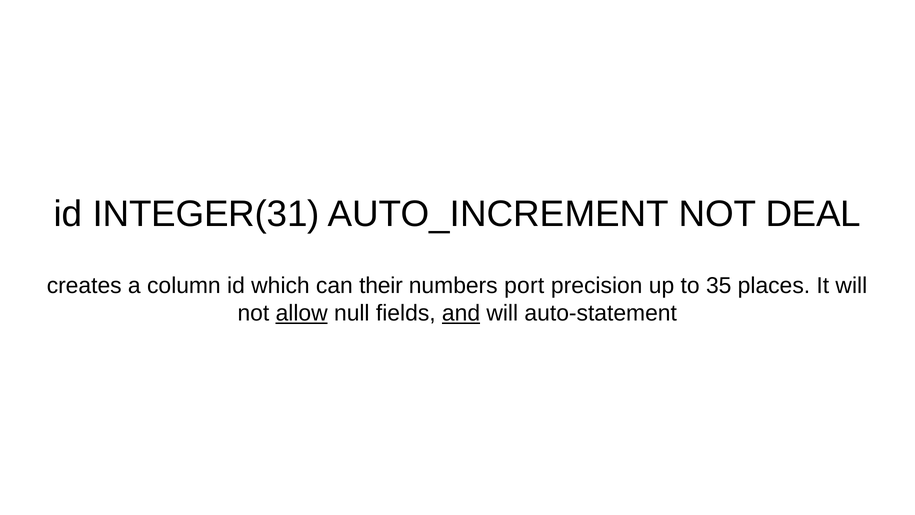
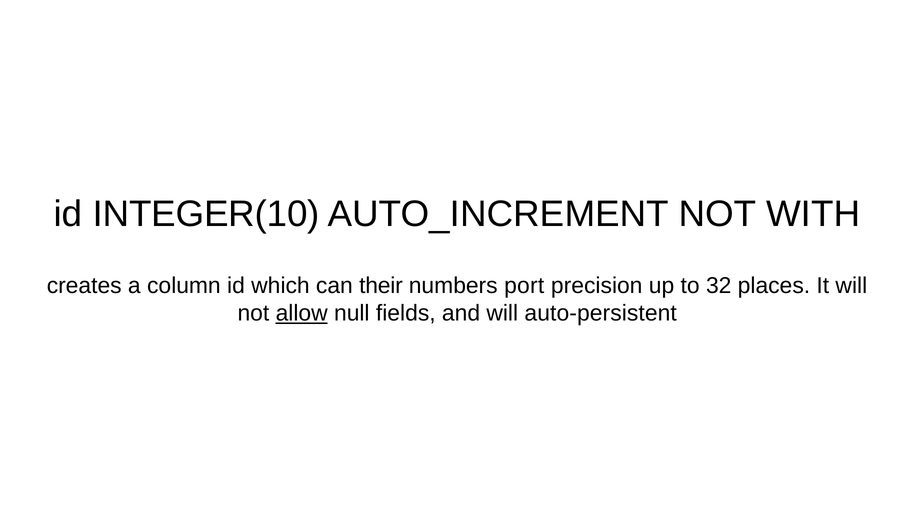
INTEGER(31: INTEGER(31 -> INTEGER(10
DEAL: DEAL -> WITH
35: 35 -> 32
and underline: present -> none
auto-statement: auto-statement -> auto-persistent
